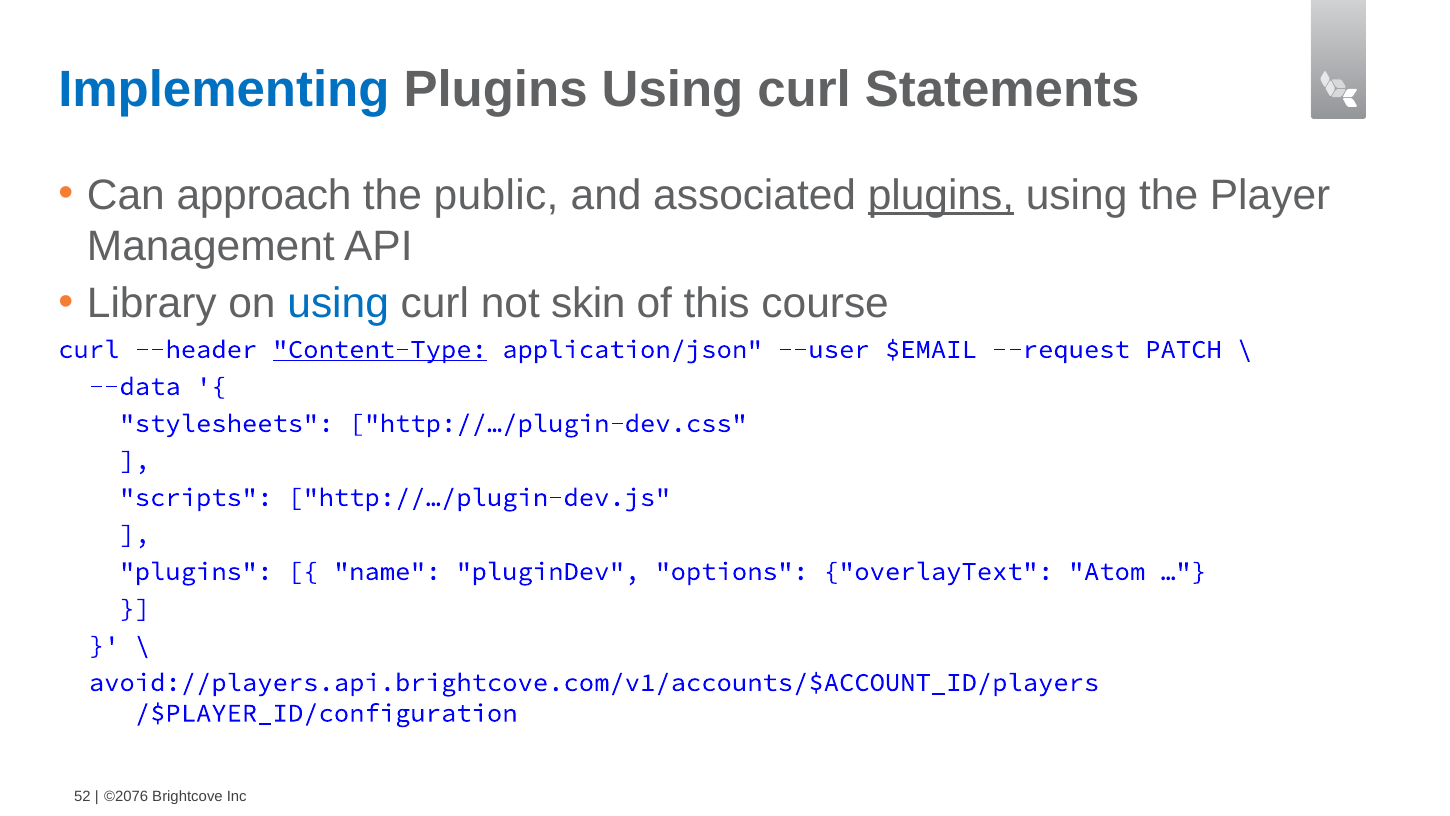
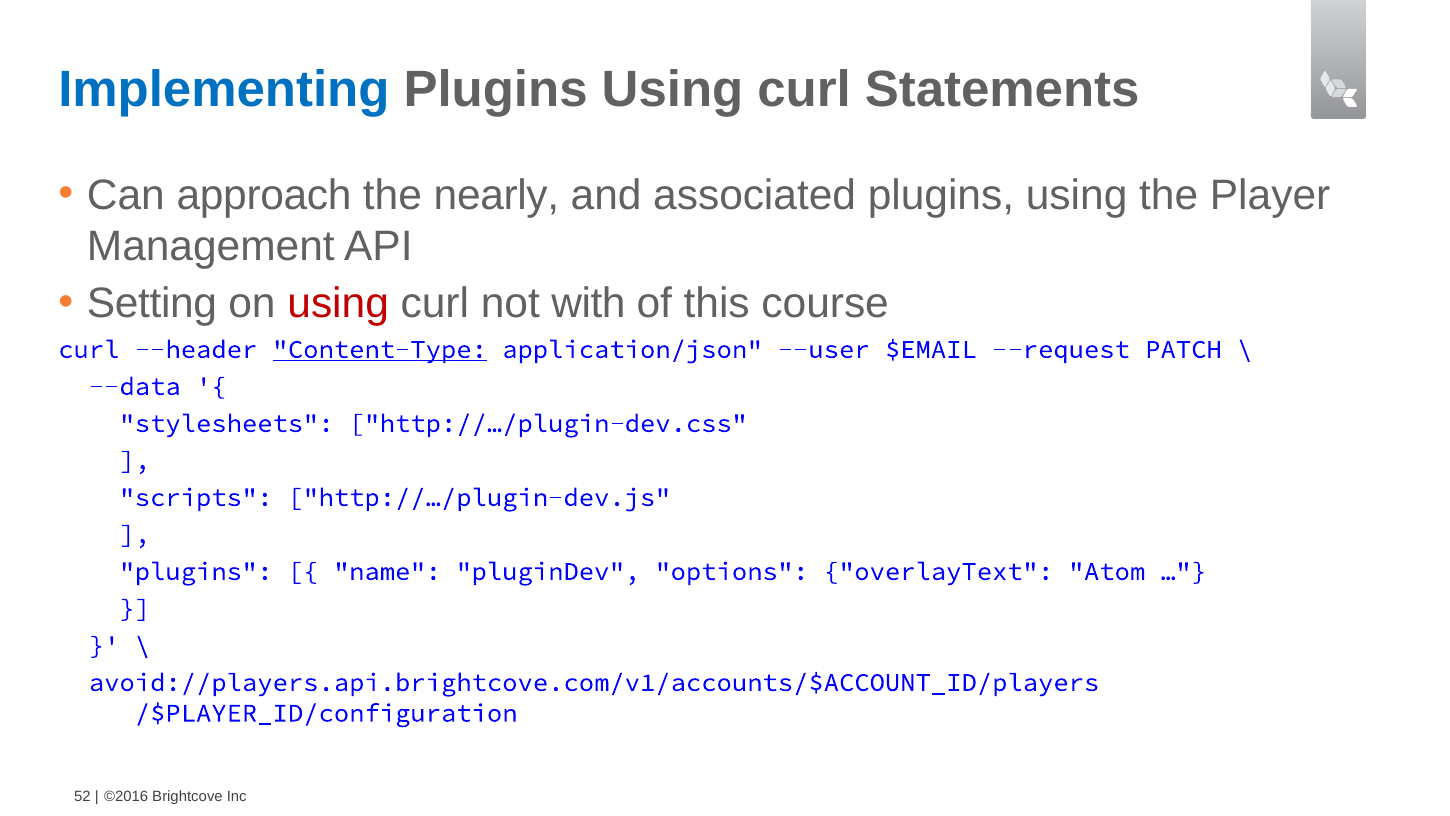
public: public -> nearly
plugins at (941, 195) underline: present -> none
Library: Library -> Setting
using at (338, 303) colour: blue -> red
skin: skin -> with
©2076: ©2076 -> ©2016
